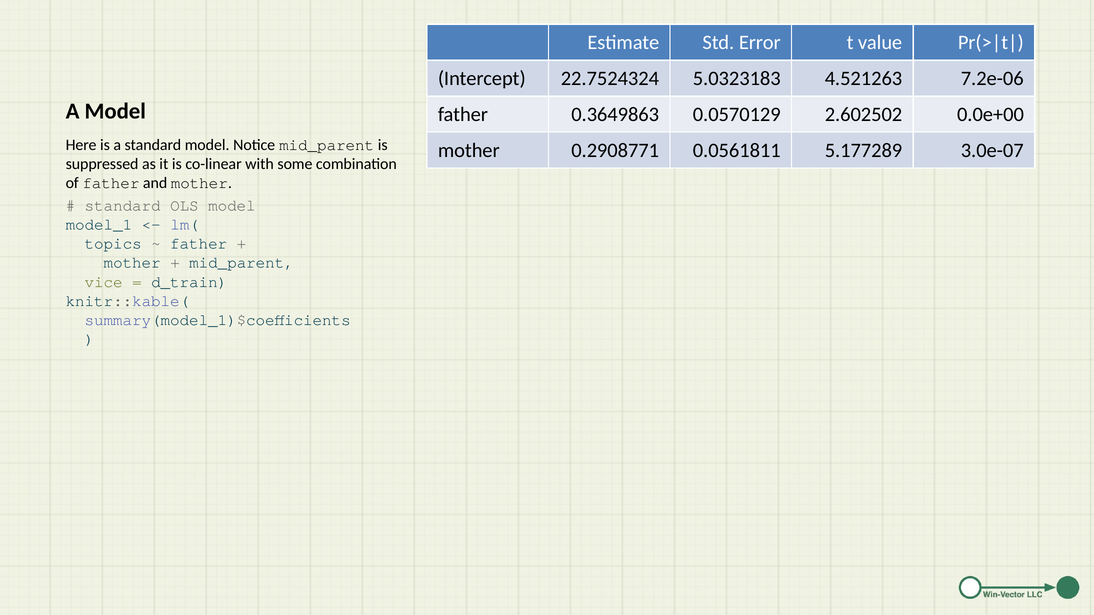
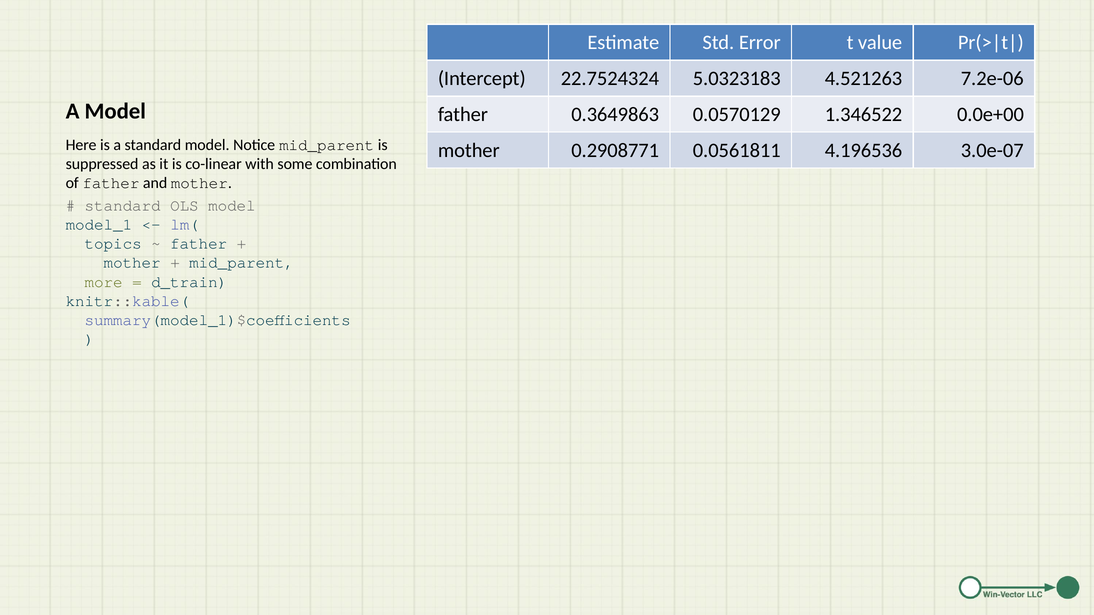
2.602502: 2.602502 -> 1.346522
5.177289: 5.177289 -> 4.196536
vice: vice -> more
